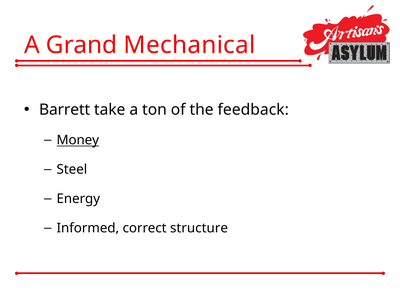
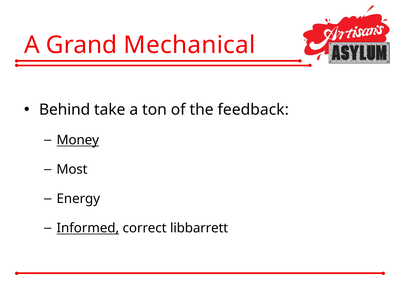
Barrett: Barrett -> Behind
Steel: Steel -> Most
Informed underline: none -> present
structure: structure -> libbarrett
